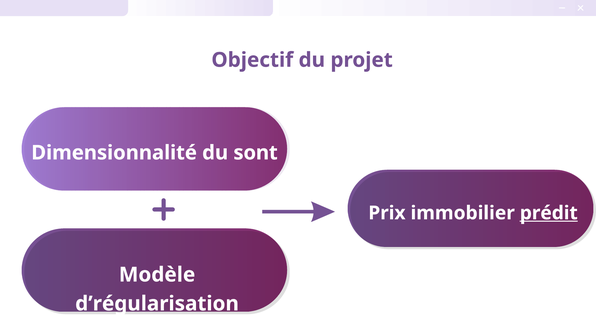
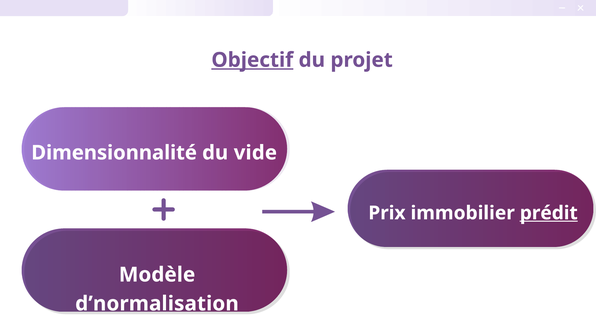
Objectif underline: none -> present
sont: sont -> vide
d’régularisation: d’régularisation -> d’normalisation
